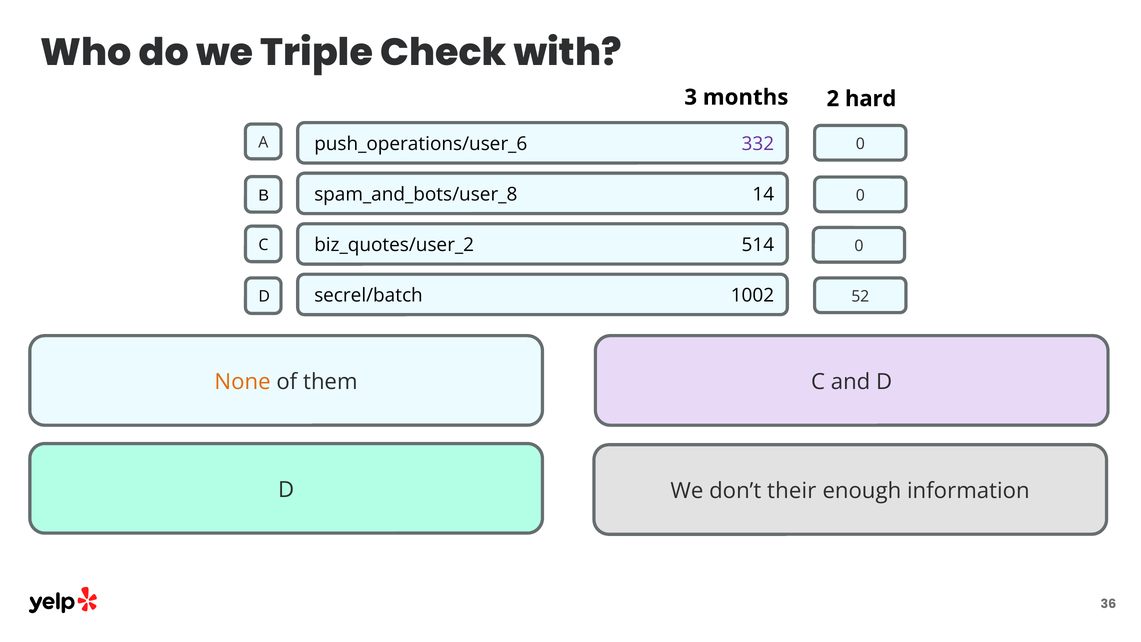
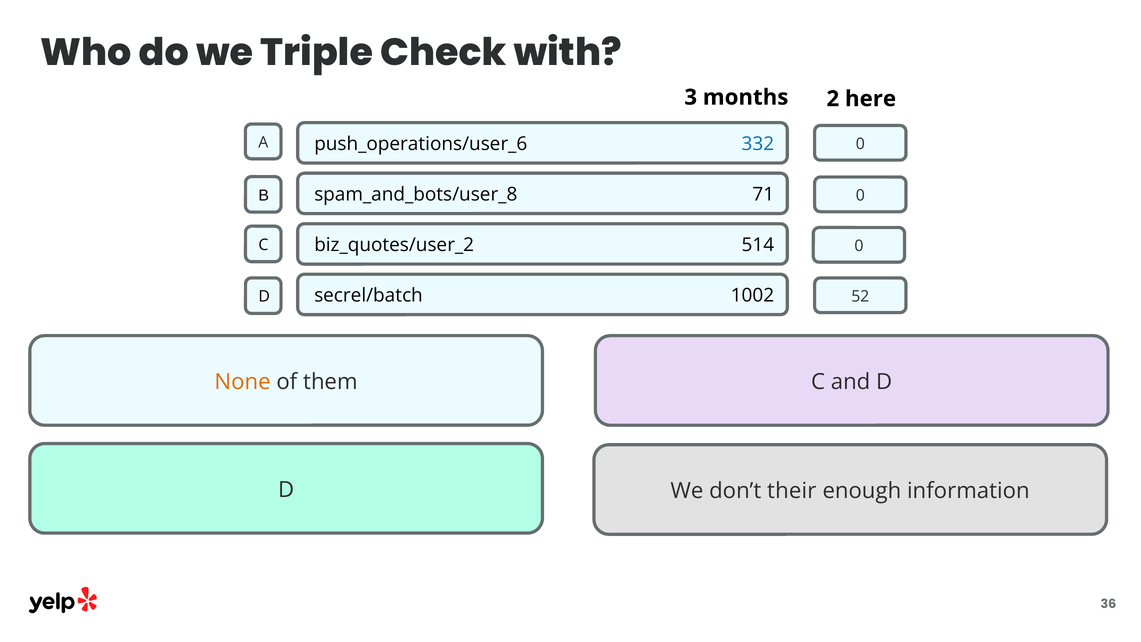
hard: hard -> here
332 colour: purple -> blue
14: 14 -> 71
